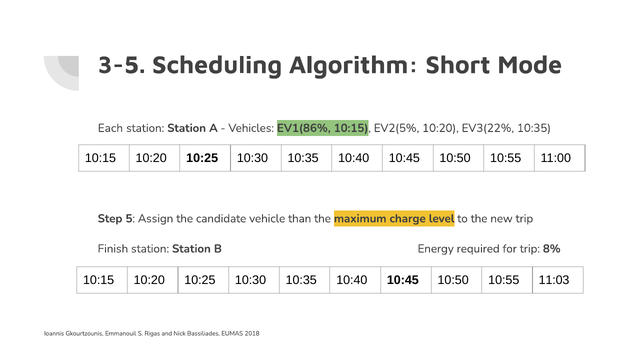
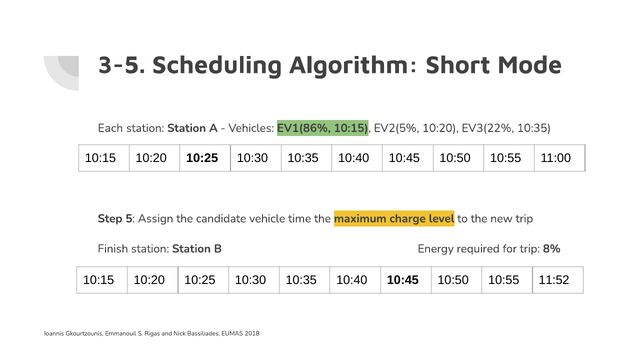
than: than -> time
11:03: 11:03 -> 11:52
